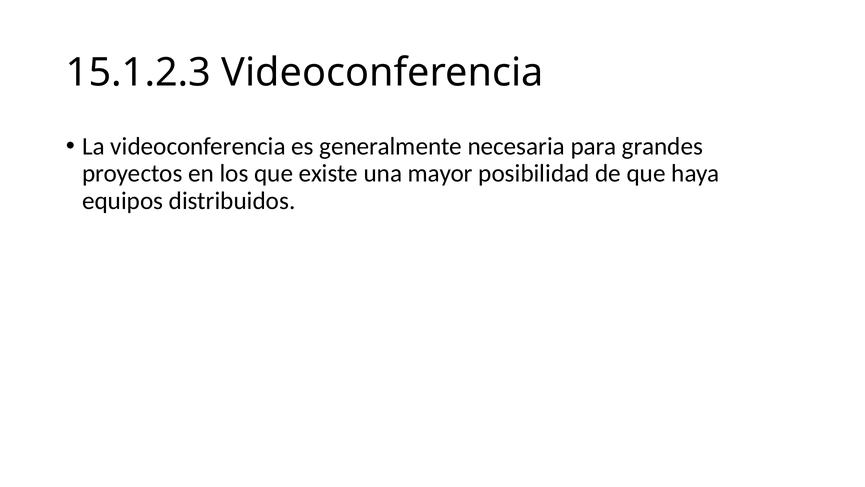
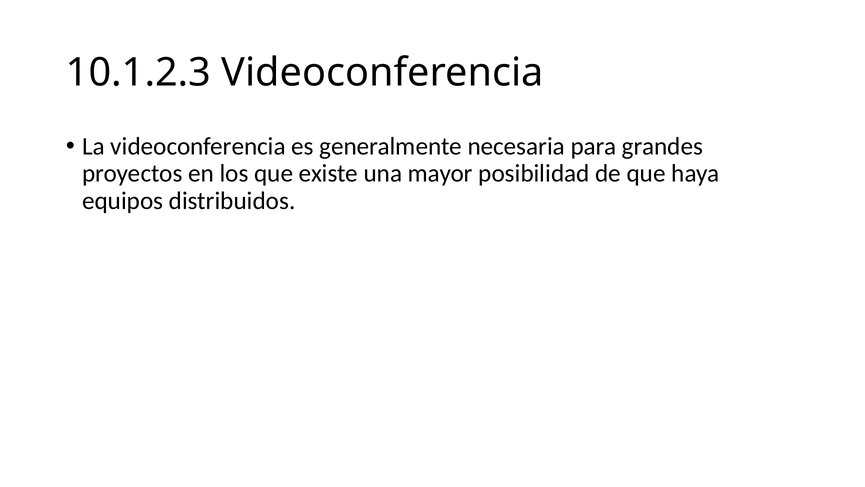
15.1.2.3: 15.1.2.3 -> 10.1.2.3
